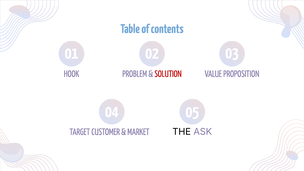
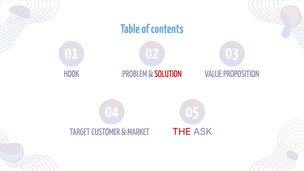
THE colour: black -> red
